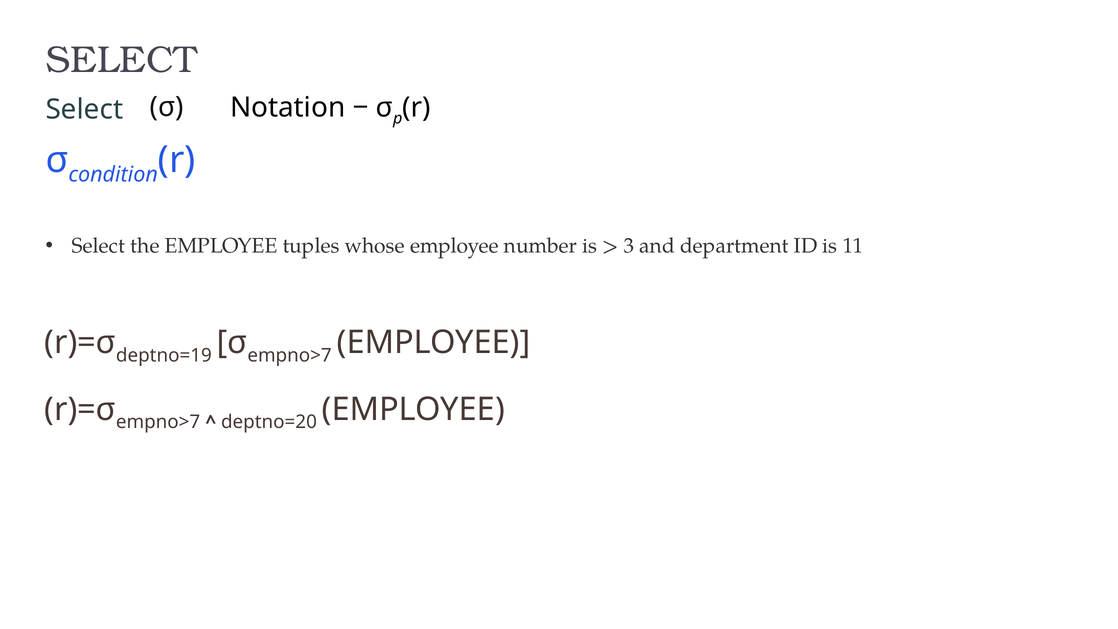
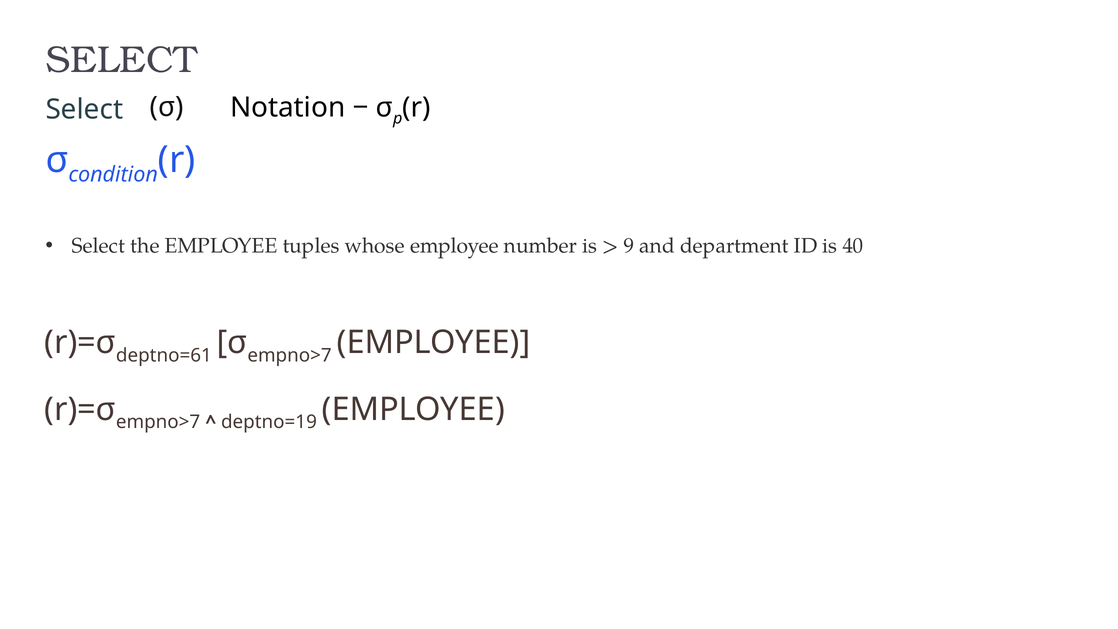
3: 3 -> 9
11: 11 -> 40
deptno=19: deptno=19 -> deptno=61
deptno=20: deptno=20 -> deptno=19
